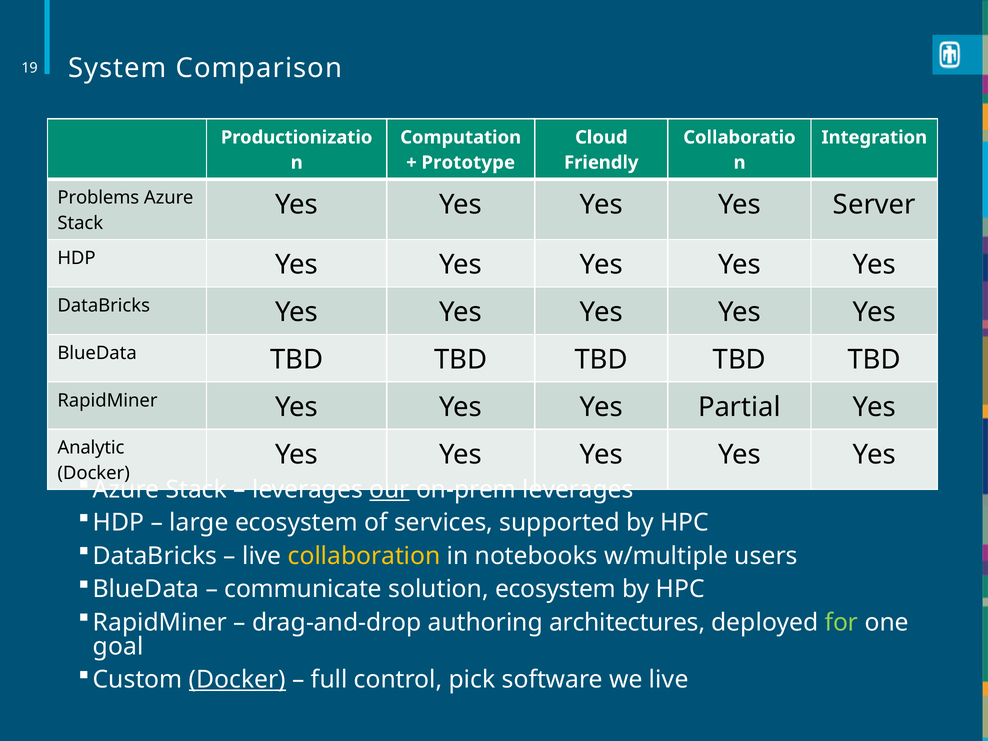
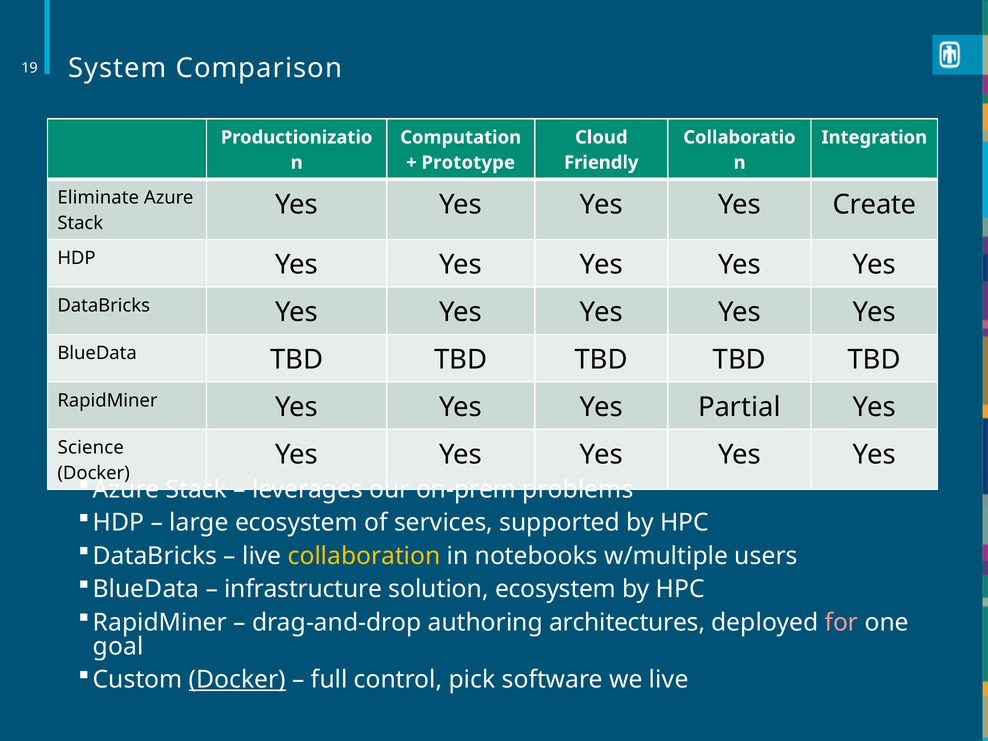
Problems: Problems -> Eliminate
Server: Server -> Create
Analytic: Analytic -> Science
our underline: present -> none
on-prem leverages: leverages -> problems
communicate: communicate -> infrastructure
for colour: light green -> pink
